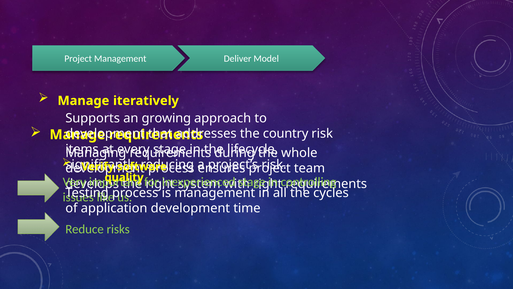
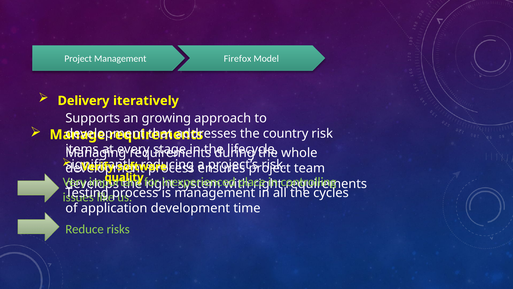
Deliver: Deliver -> Firefox
Manage at (83, 101): Manage -> Delivery
stage at (252, 182): stage -> place
